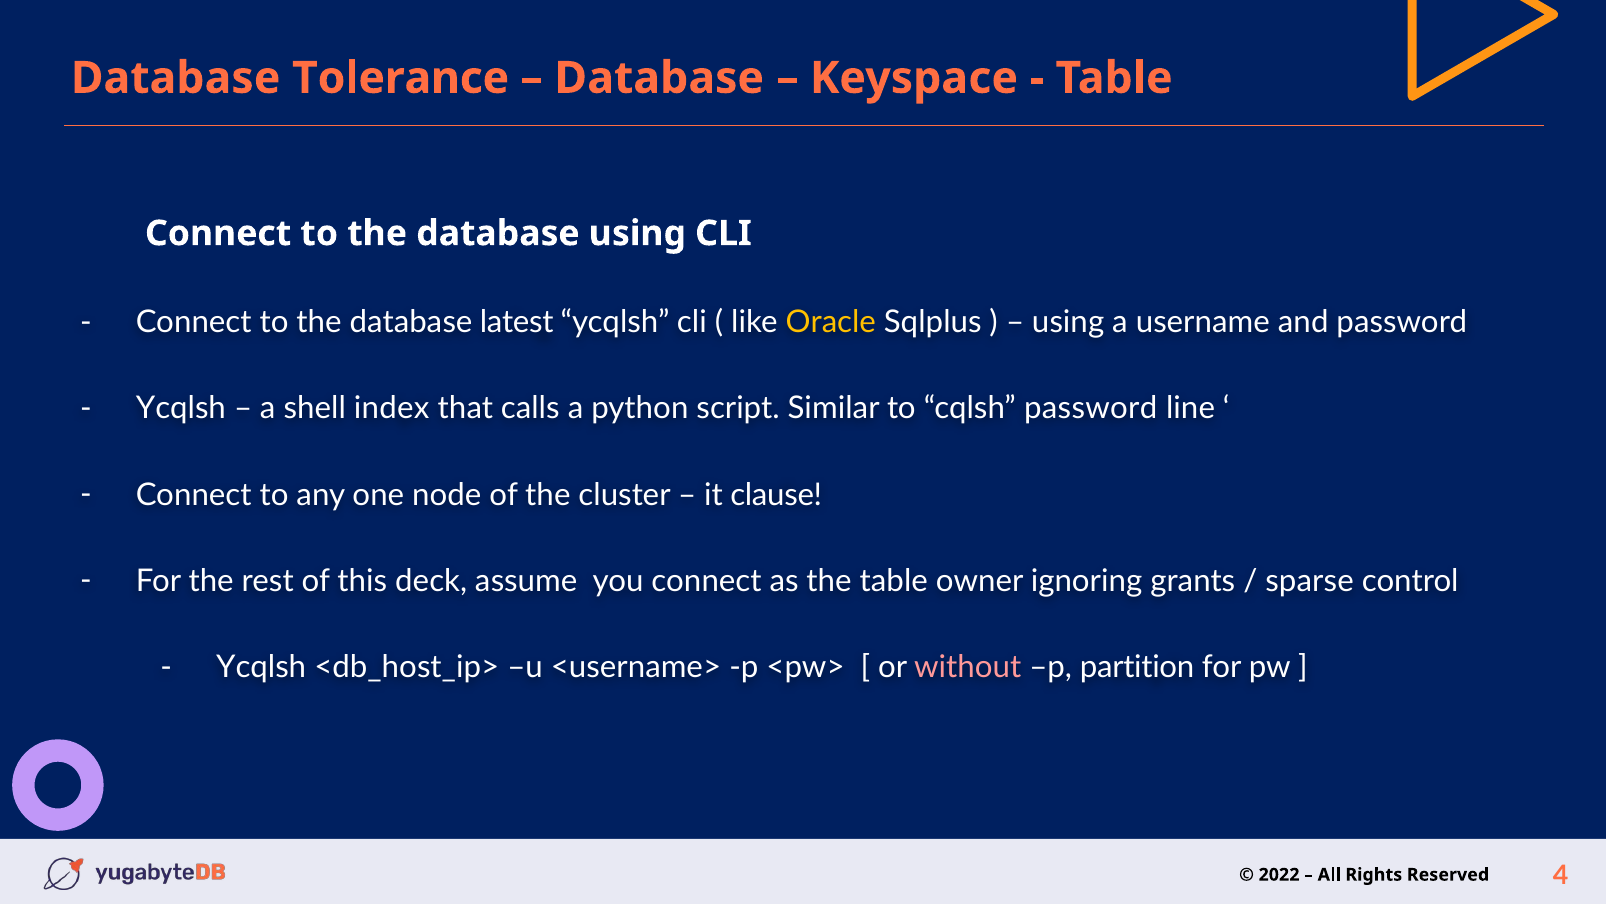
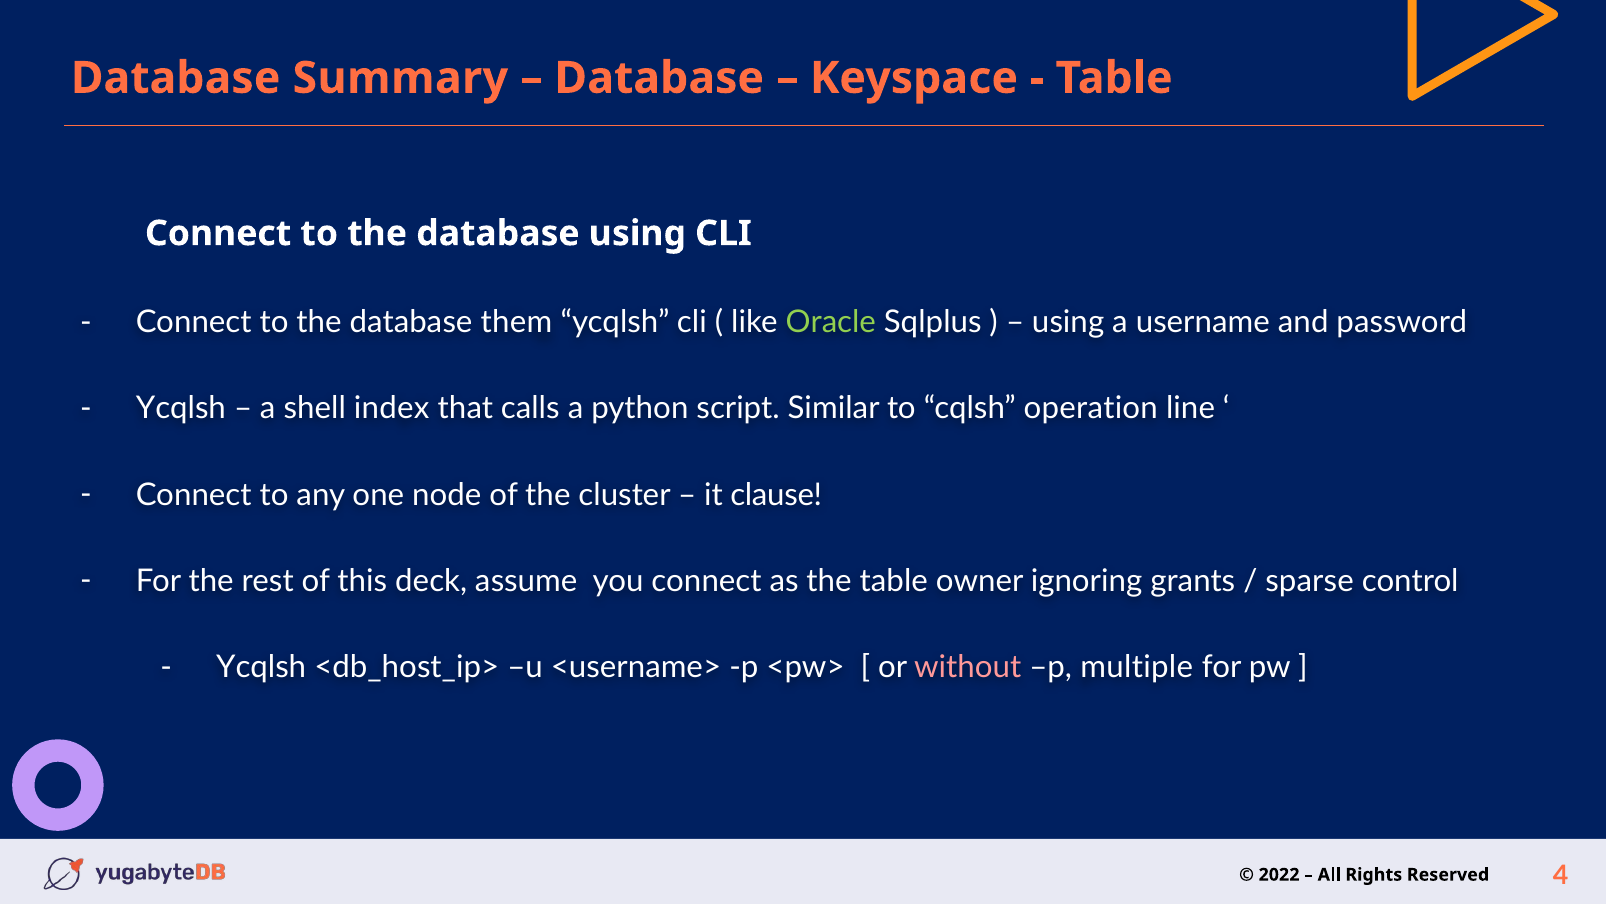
Tolerance: Tolerance -> Summary
latest: latest -> them
Oracle colour: yellow -> light green
cqlsh password: password -> operation
partition: partition -> multiple
